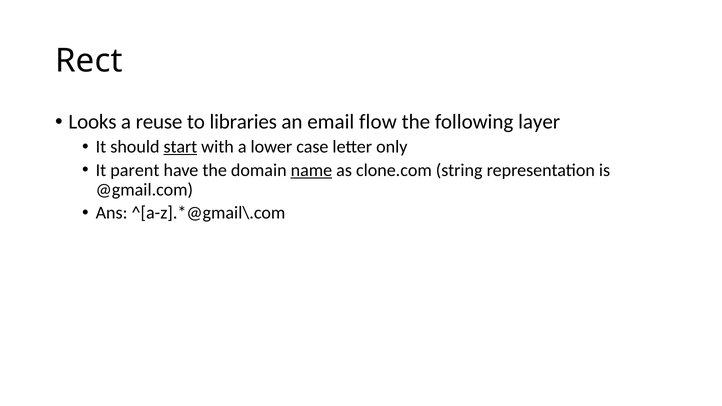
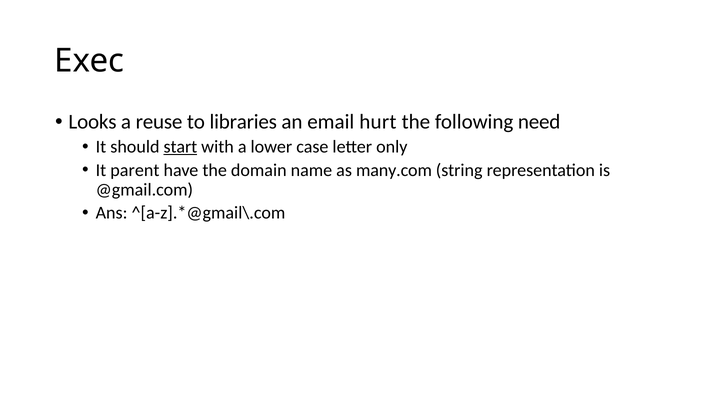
Rect: Rect -> Exec
flow: flow -> hurt
layer: layer -> need
name underline: present -> none
clone.com: clone.com -> many.com
